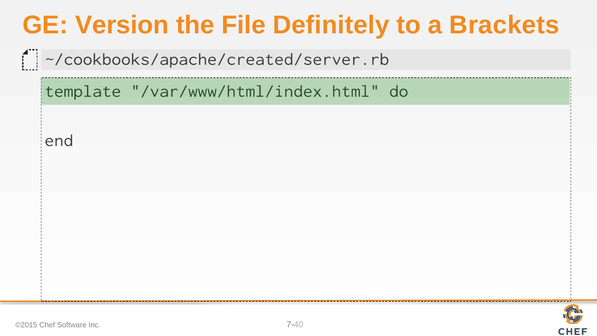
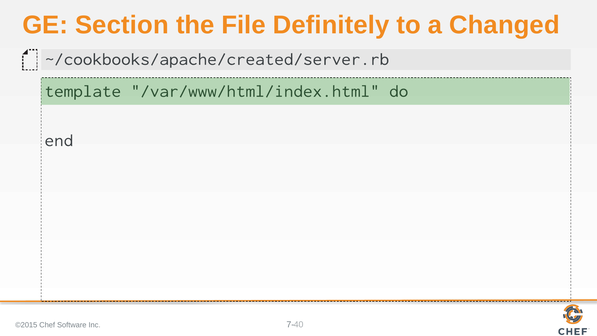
Version: Version -> Section
Brackets: Brackets -> Changed
